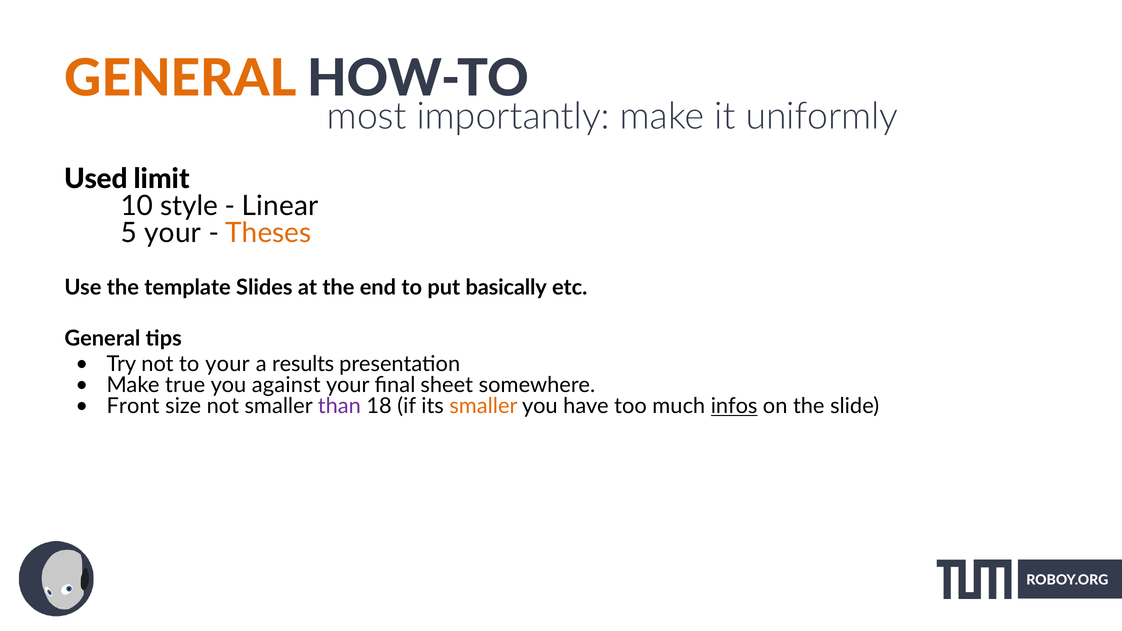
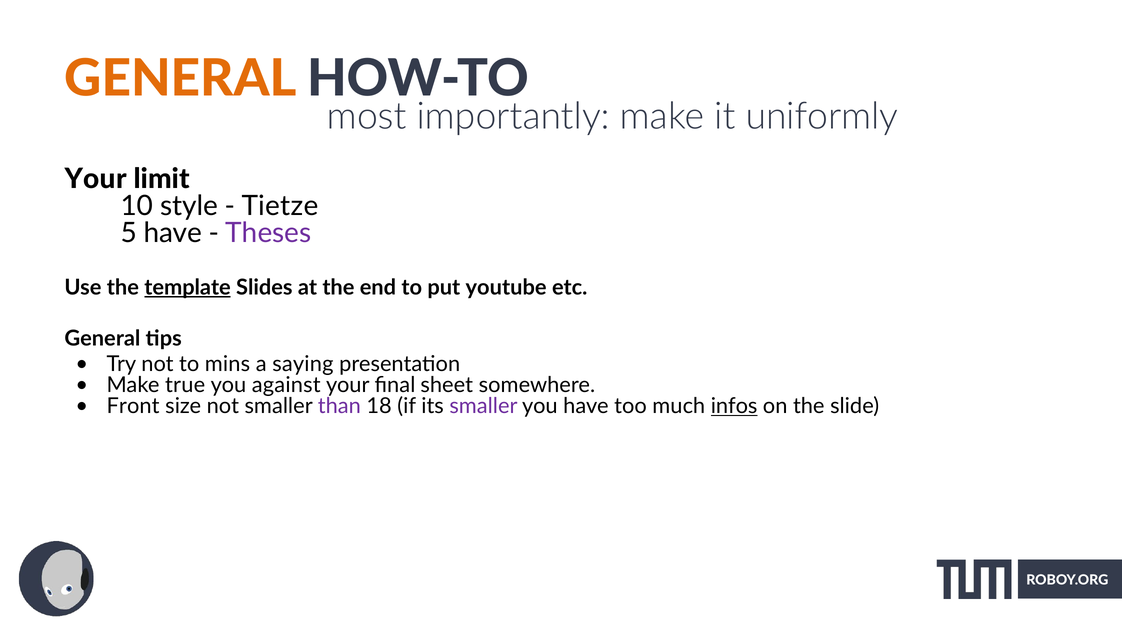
Used at (96, 179): Used -> Your
Linear: Linear -> Tietze
5 your: your -> have
Theses colour: orange -> purple
template underline: none -> present
basically: basically -> youtube
to your: your -> mins
results: results -> saying
smaller at (483, 406) colour: orange -> purple
